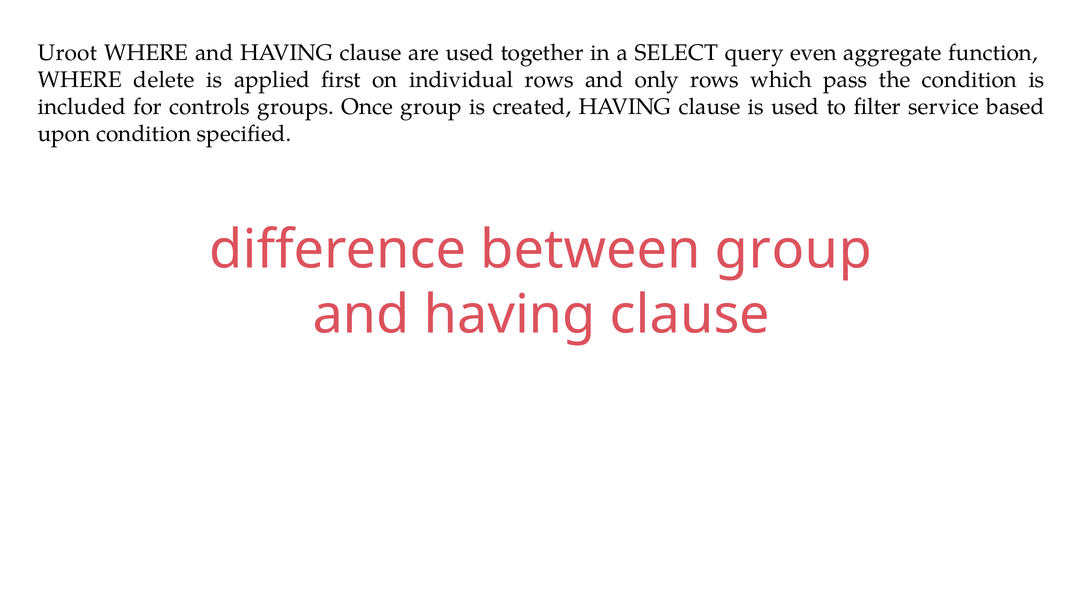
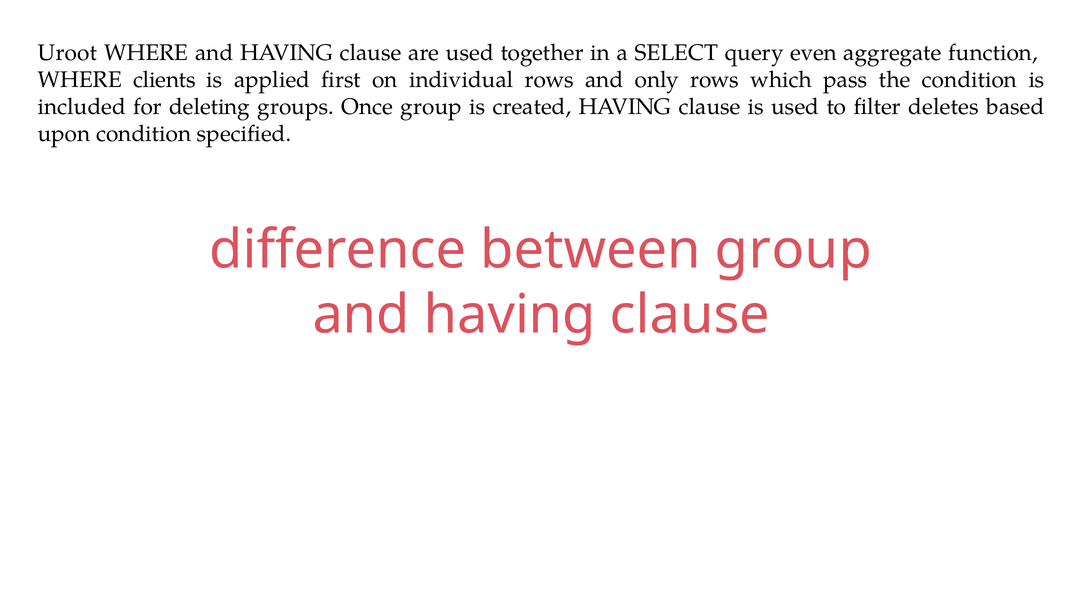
delete: delete -> clients
controls: controls -> deleting
service: service -> deletes
